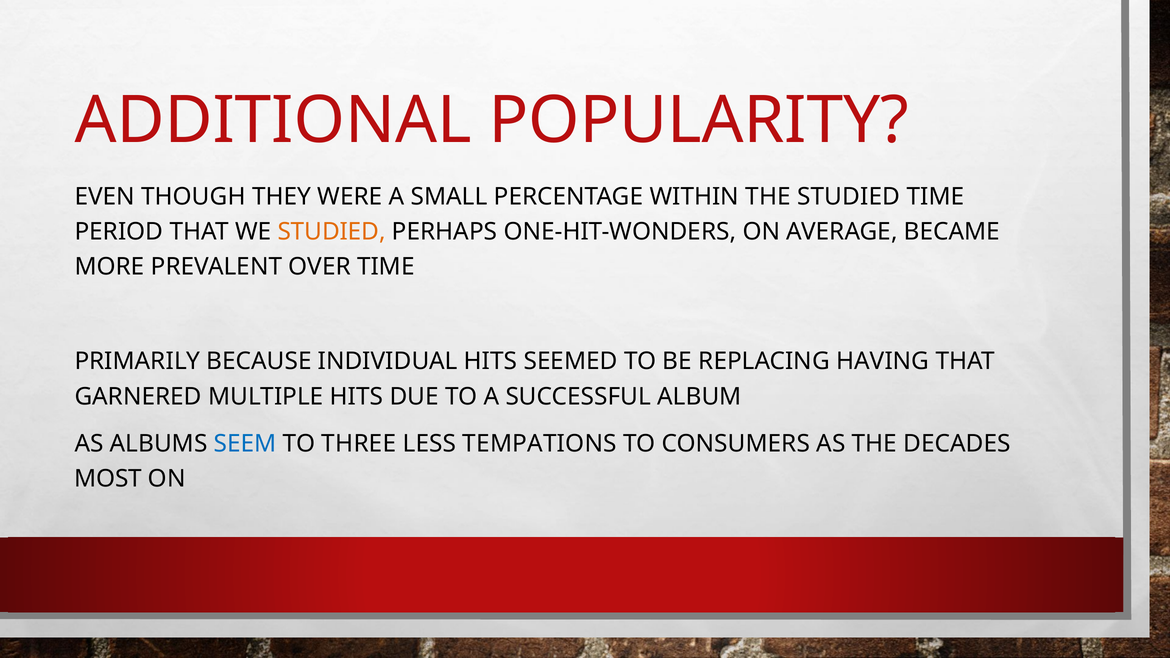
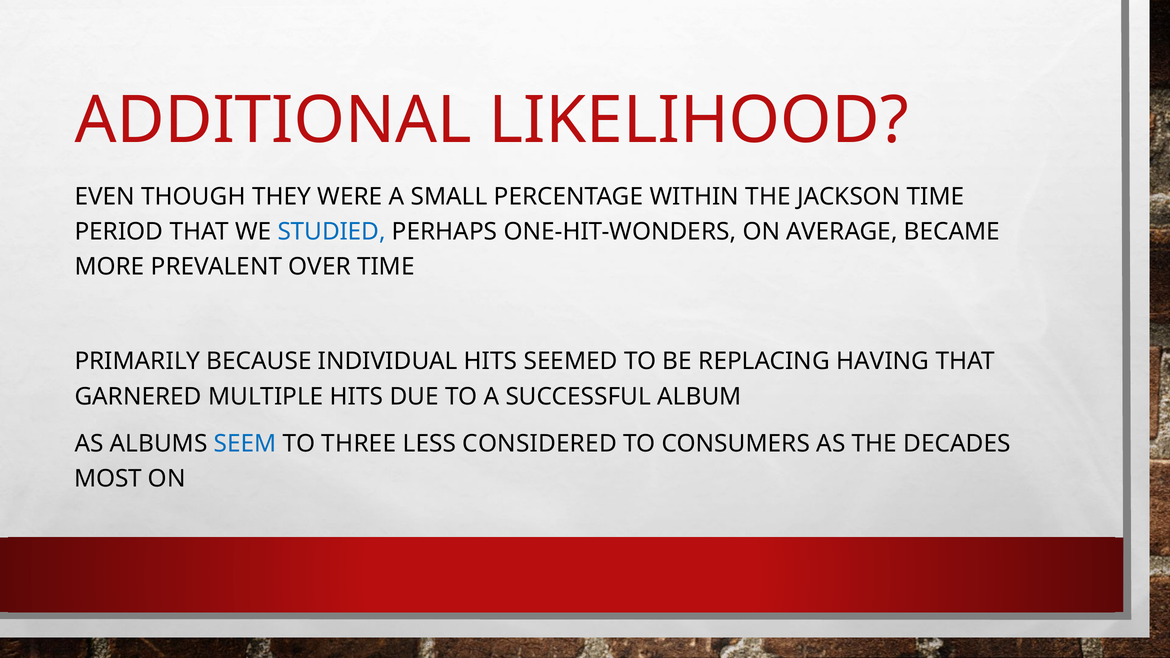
POPULARITY: POPULARITY -> LIKELIHOOD
THE STUDIED: STUDIED -> JACKSON
STUDIED at (332, 232) colour: orange -> blue
TEMPATIONS: TEMPATIONS -> CONSIDERED
